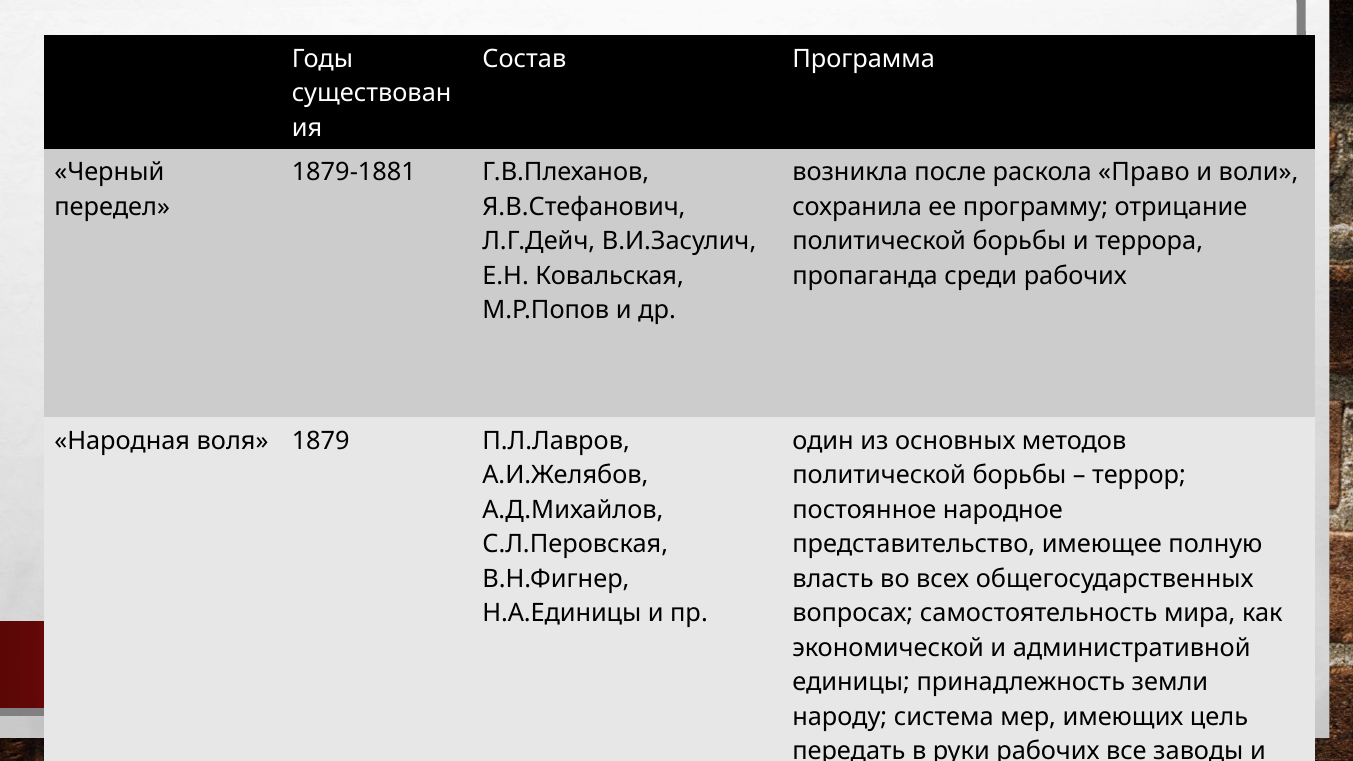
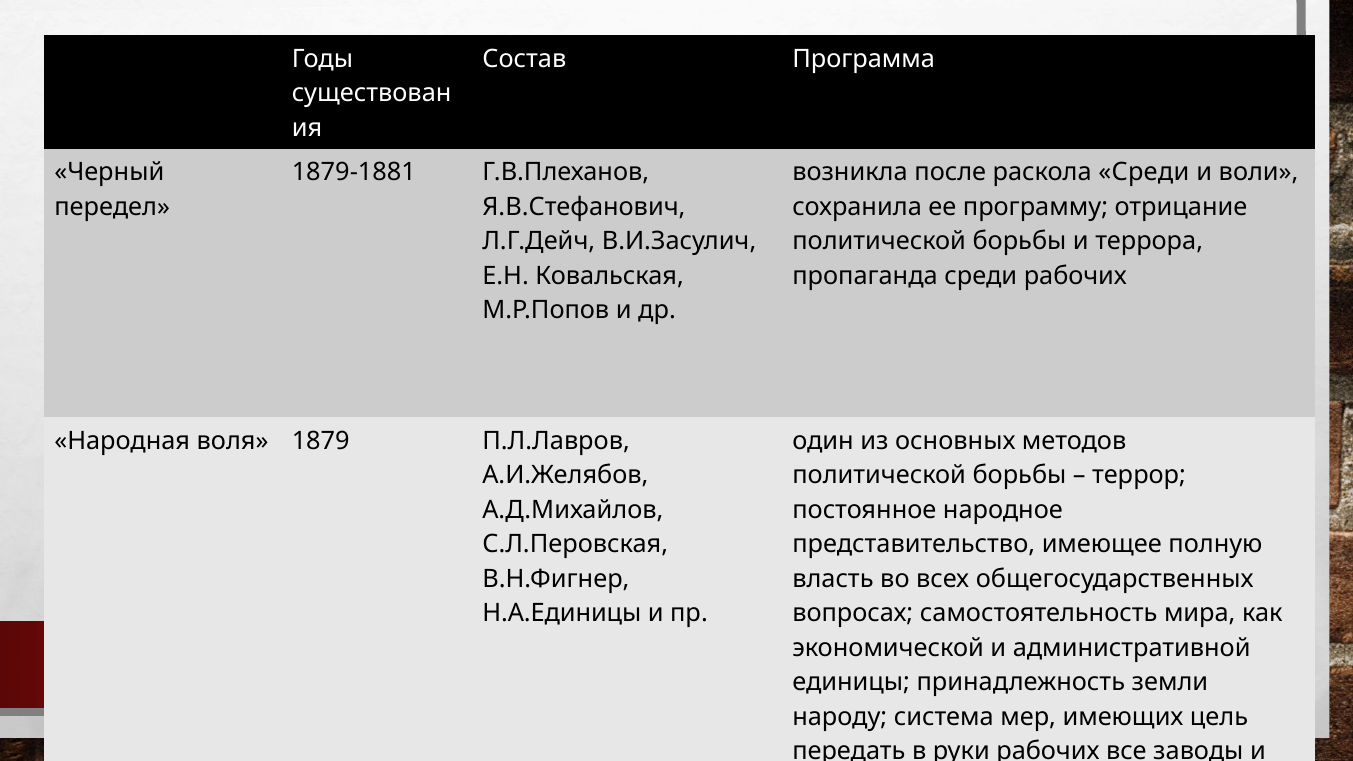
раскола Право: Право -> Среди
